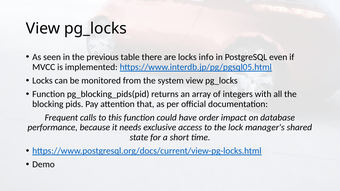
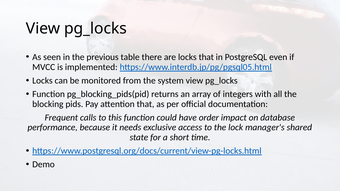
locks info: info -> that
